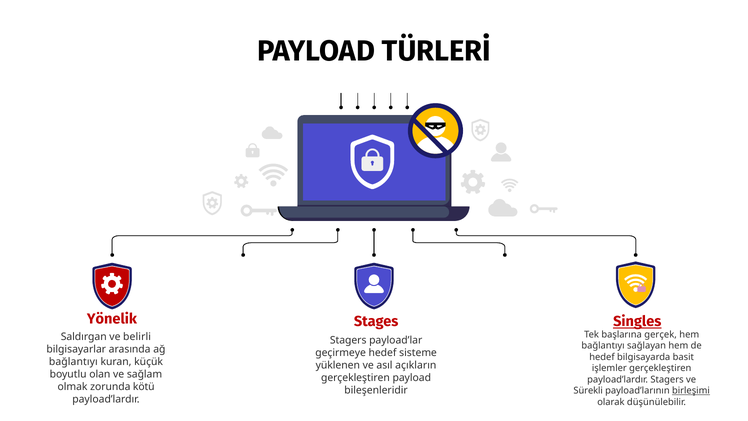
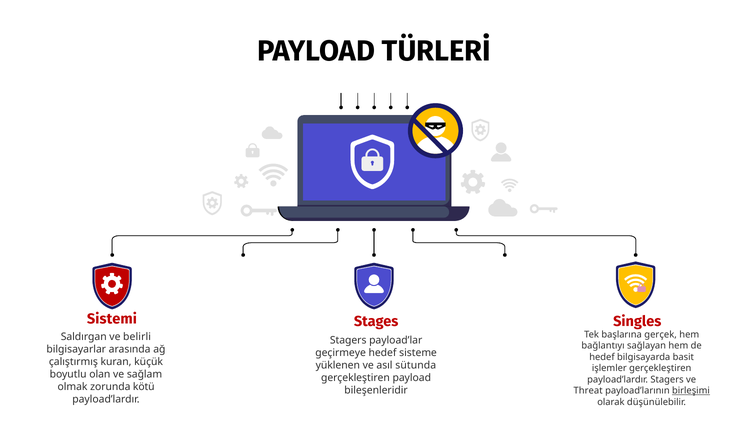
Yönelik: Yönelik -> Sistemi
Singles underline: present -> none
bağlantıyı at (73, 362): bağlantıyı -> çalıştırmış
açıkların: açıkların -> sütunda
Sürekli: Sürekli -> Threat
